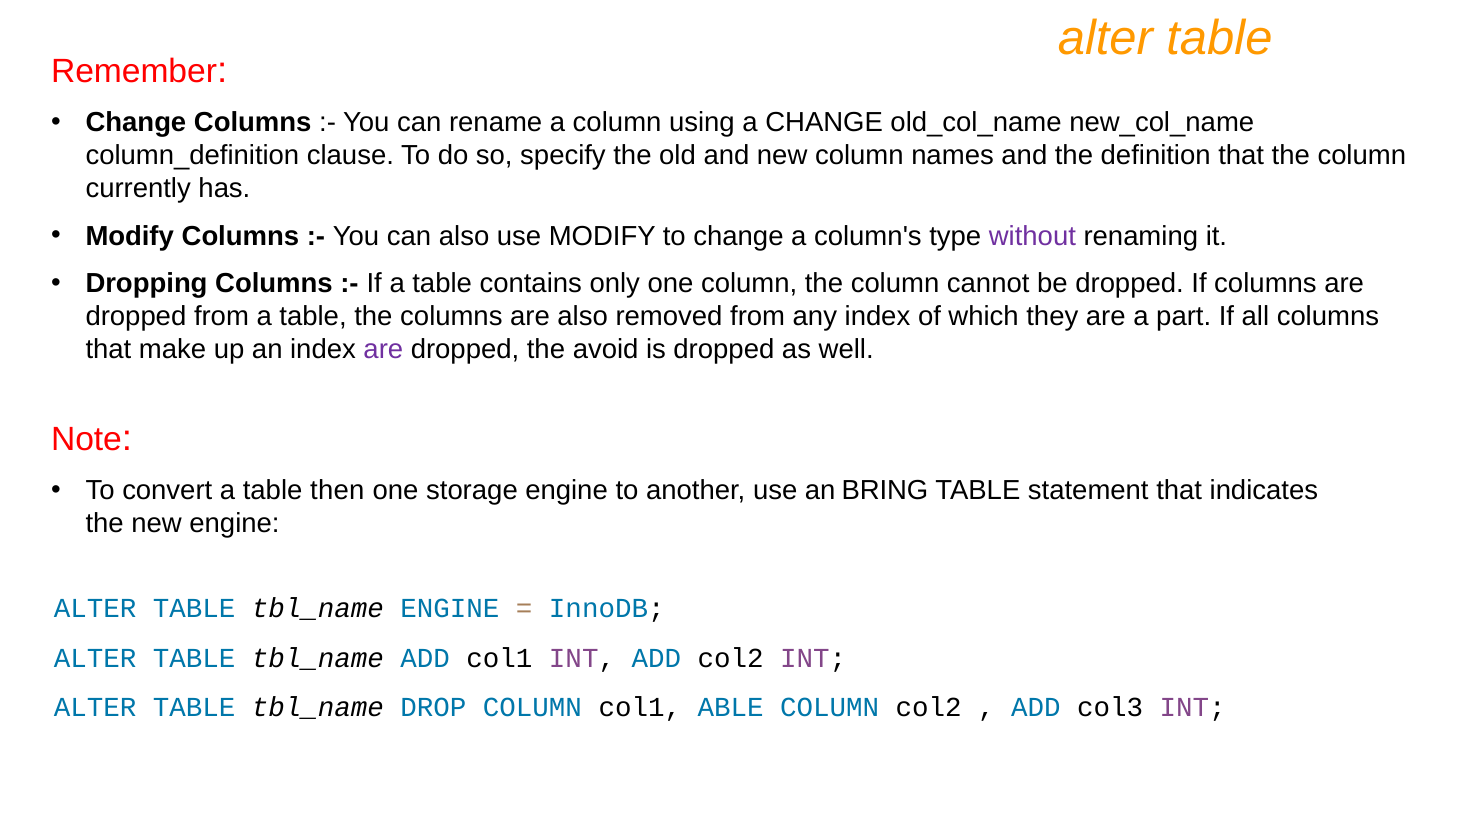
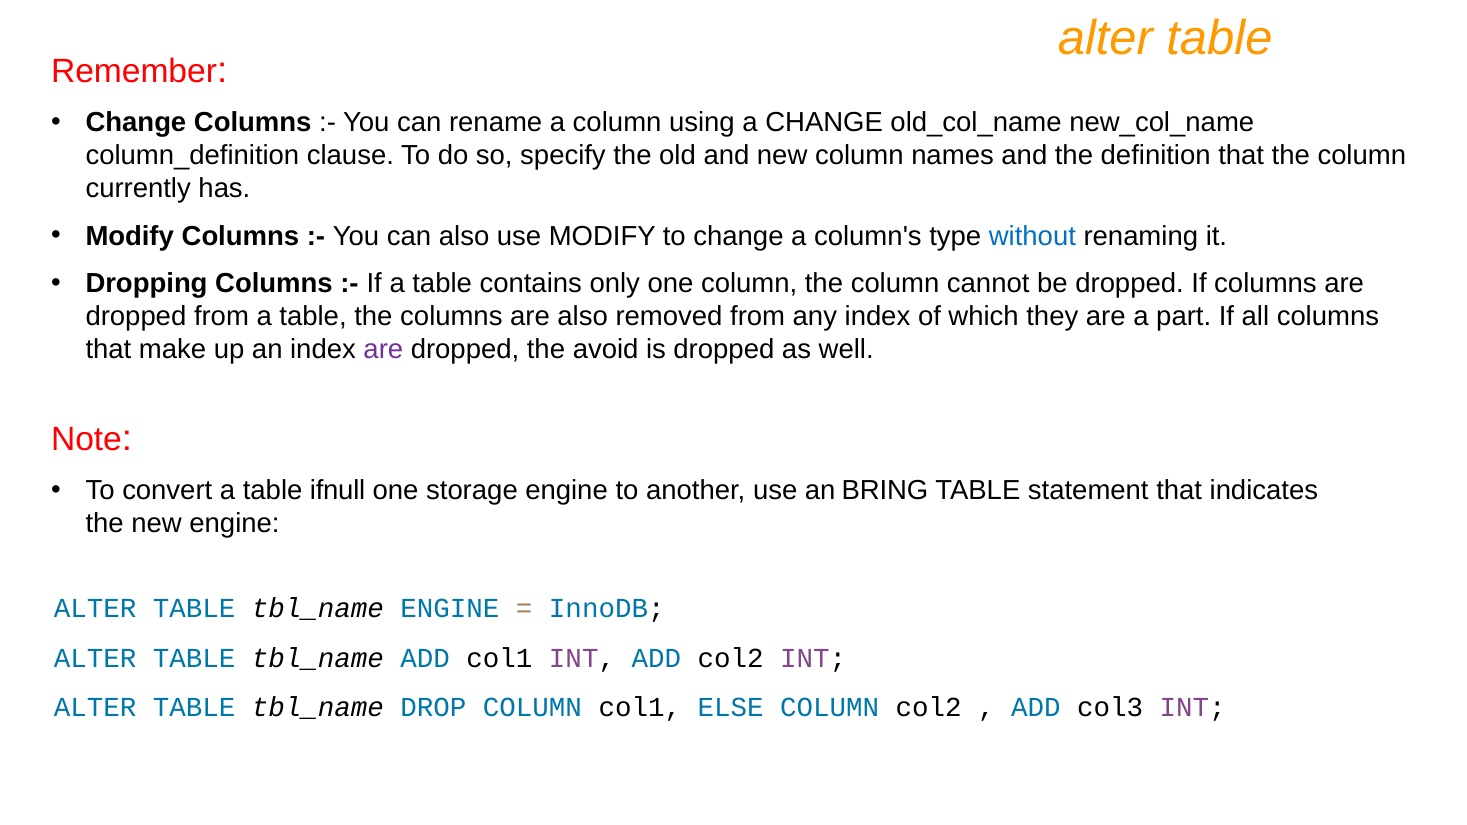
without colour: purple -> blue
then: then -> ifnull
ABLE: ABLE -> ELSE
